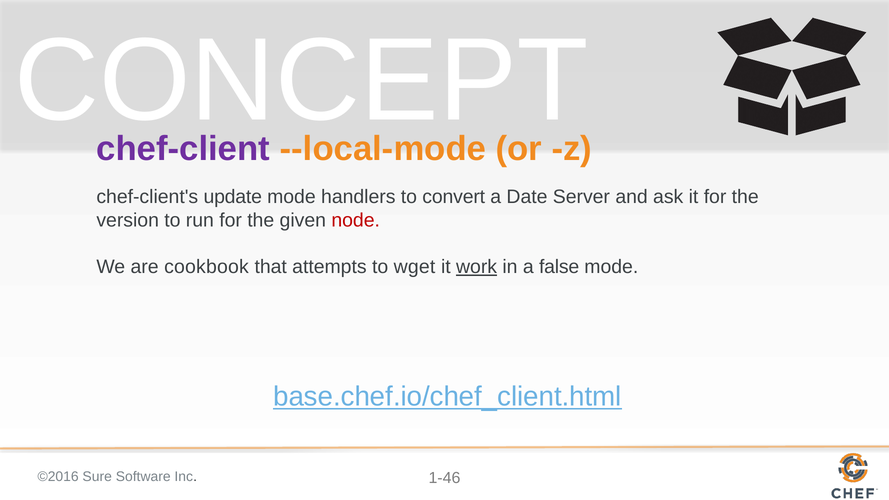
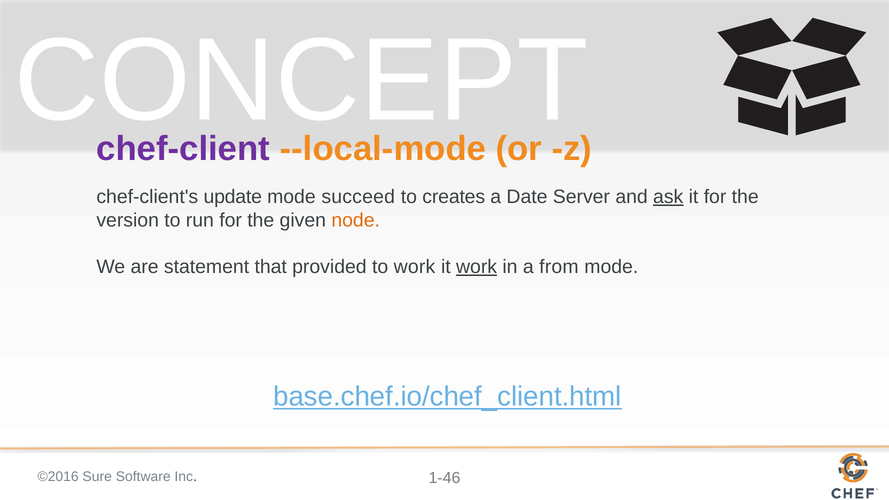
handlers: handlers -> succeed
convert: convert -> creates
ask underline: none -> present
node colour: red -> orange
cookbook: cookbook -> statement
attempts: attempts -> provided
to wget: wget -> work
false: false -> from
